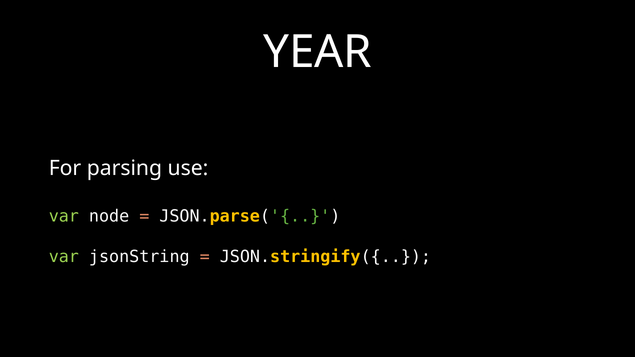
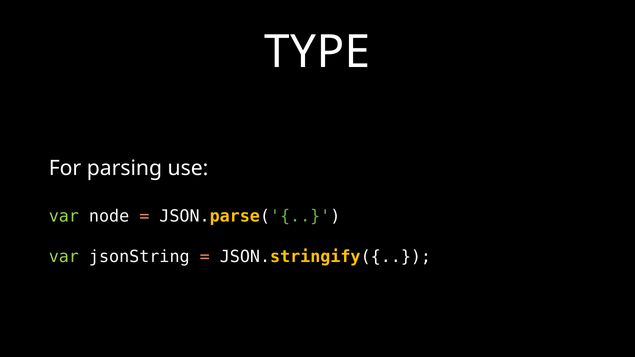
YEAR: YEAR -> TYPE
